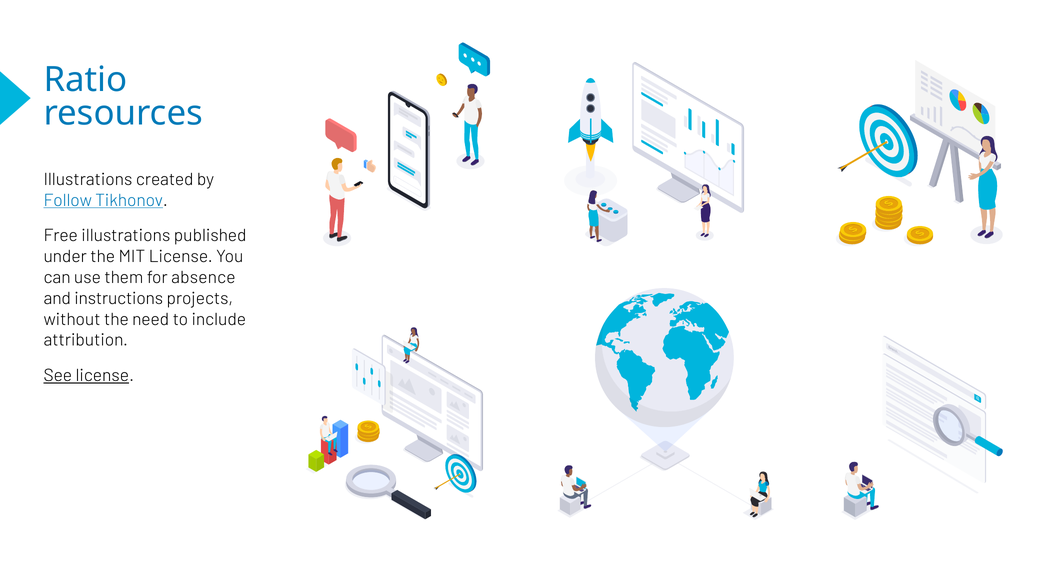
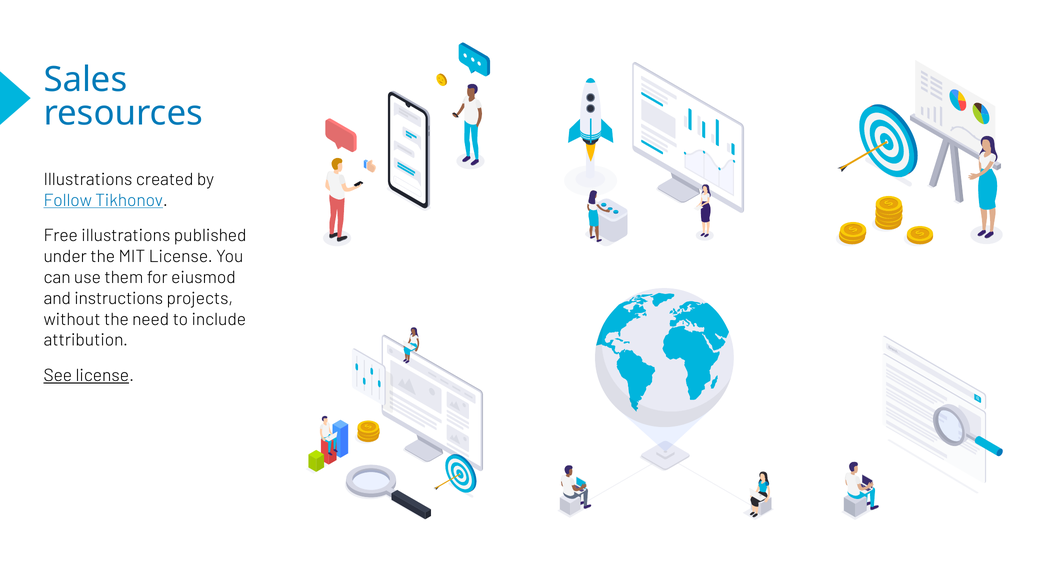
Ratio: Ratio -> Sales
absence: absence -> eiusmod
